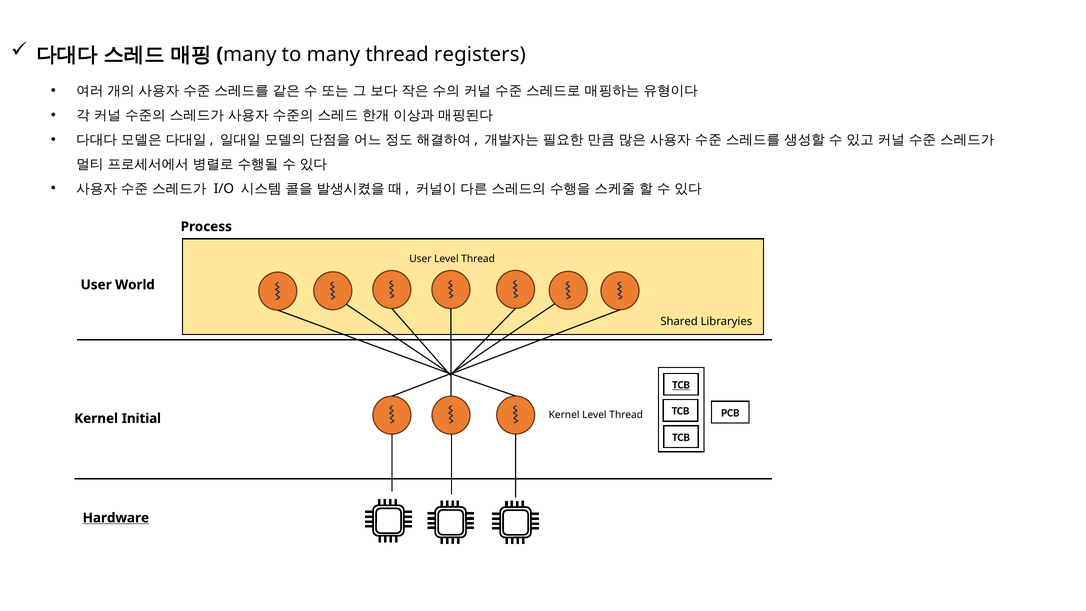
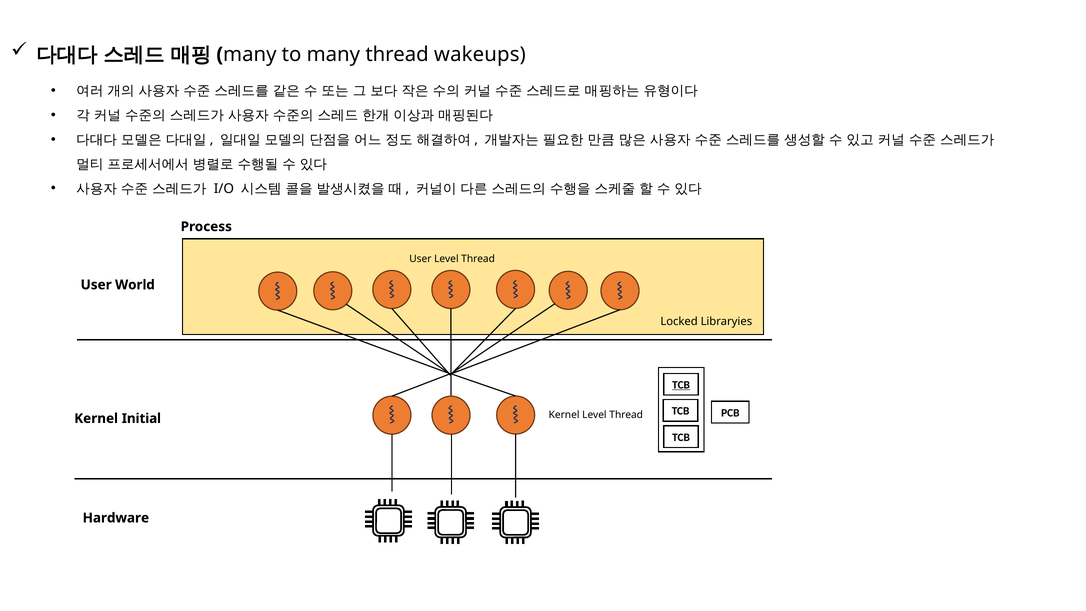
registers: registers -> wakeups
Shared: Shared -> Locked
Hardware underline: present -> none
